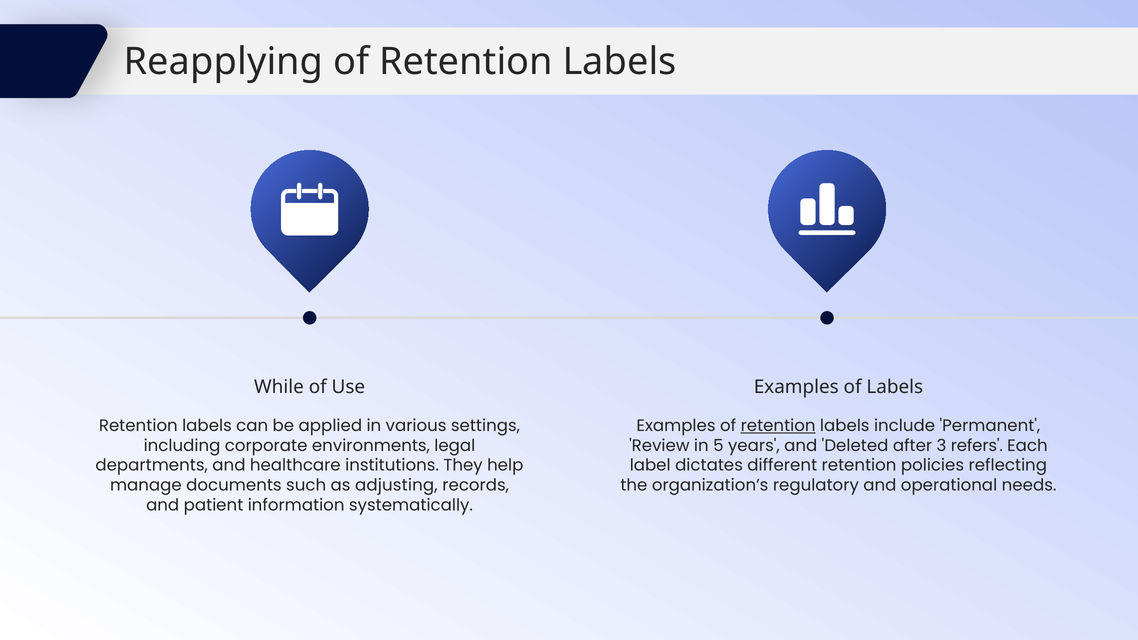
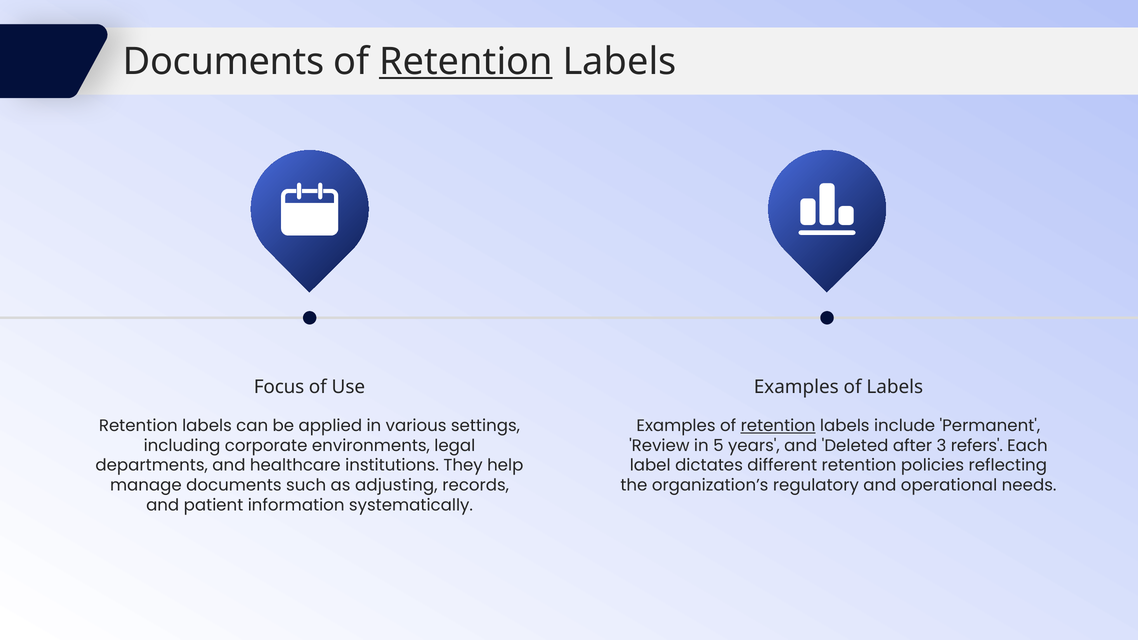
Reapplying at (223, 62): Reapplying -> Documents
Retention at (466, 62) underline: none -> present
While: While -> Focus
